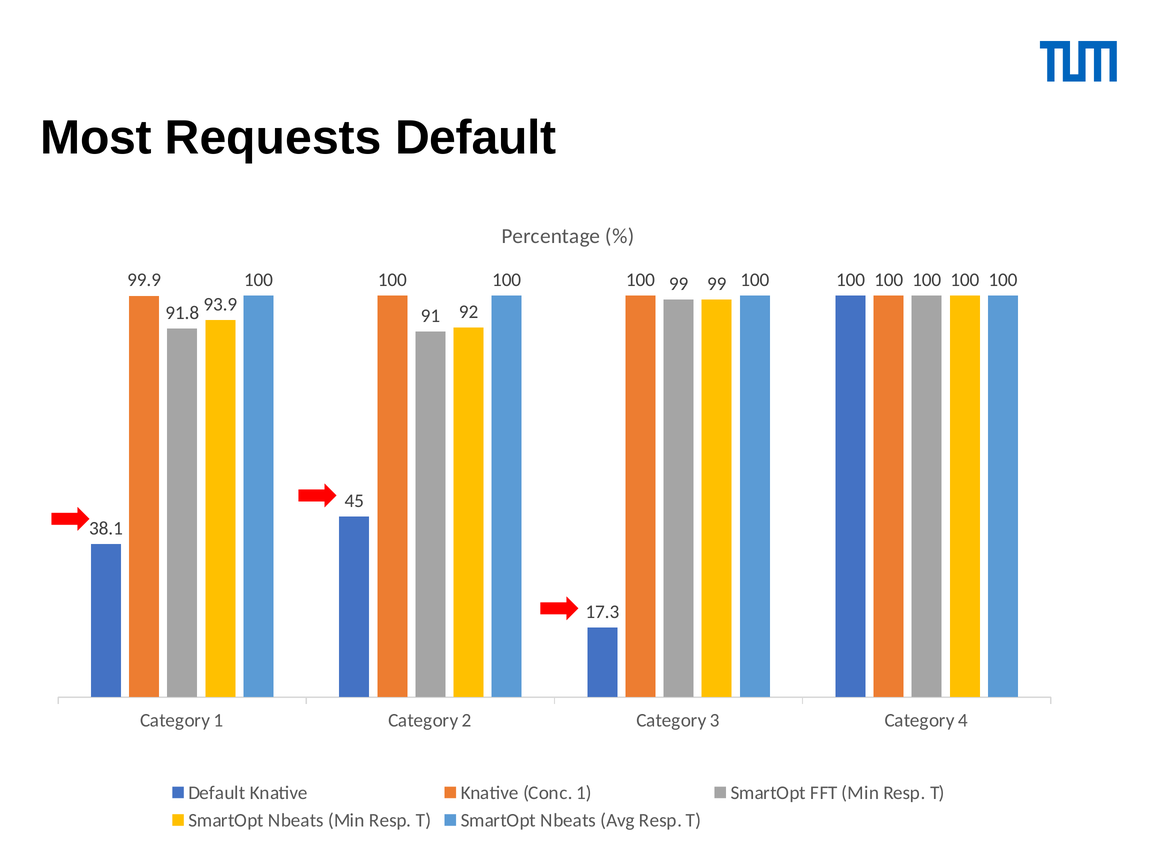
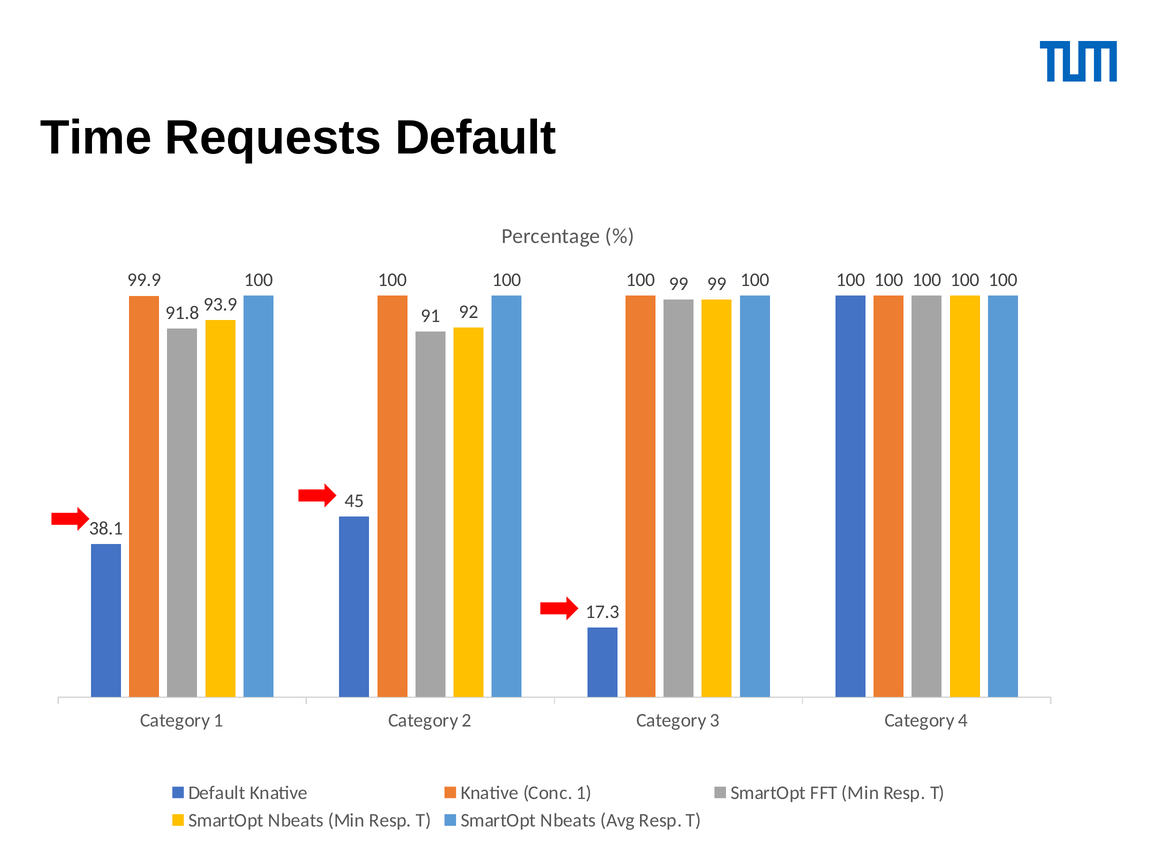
Most: Most -> Time
